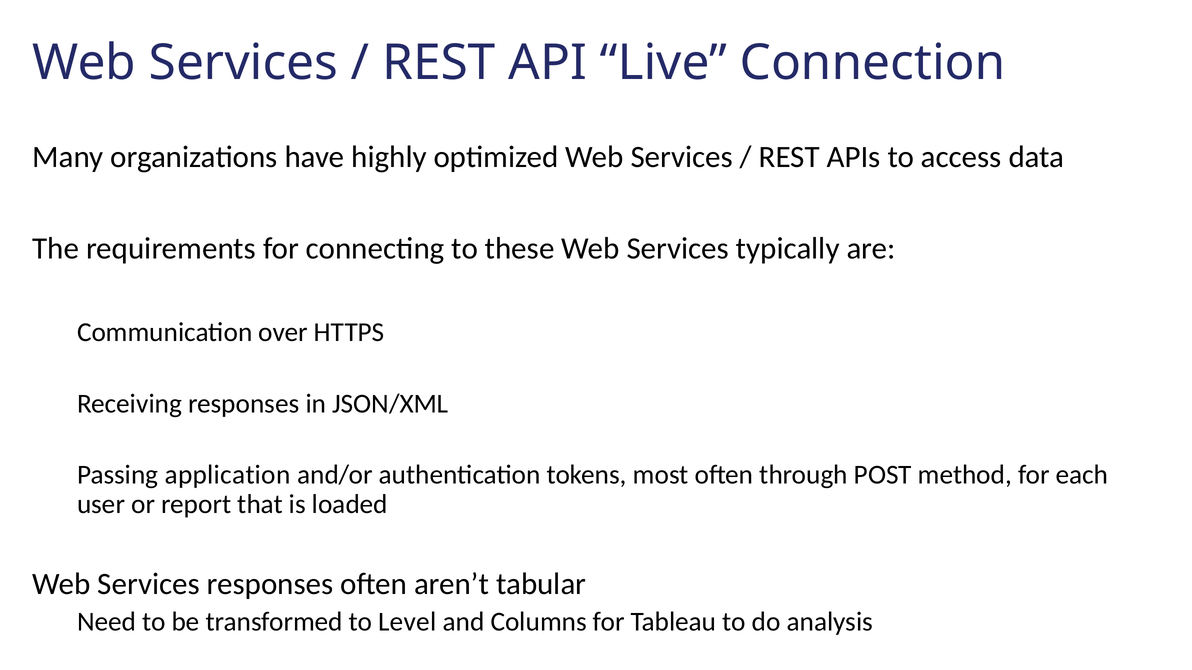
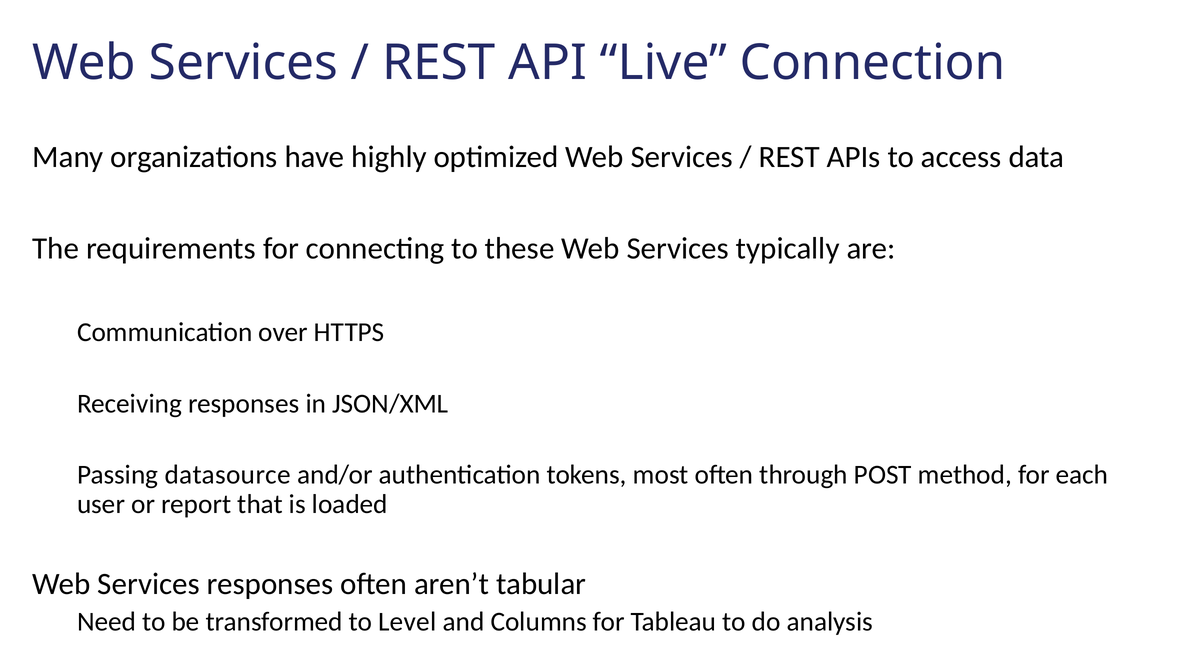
application: application -> datasource
